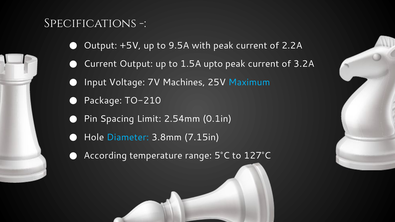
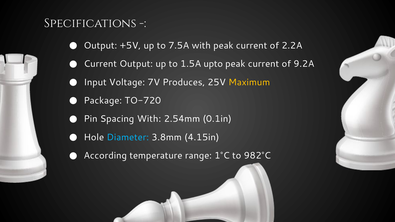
9.5A: 9.5A -> 7.5A
3.2A: 3.2A -> 9.2A
Machines: Machines -> Produces
Maximum colour: light blue -> yellow
TO-210: TO-210 -> TO-720
Spacing Limit: Limit -> With
7.15in: 7.15in -> 4.15in
5°C: 5°C -> 1°C
127°C: 127°C -> 982°C
